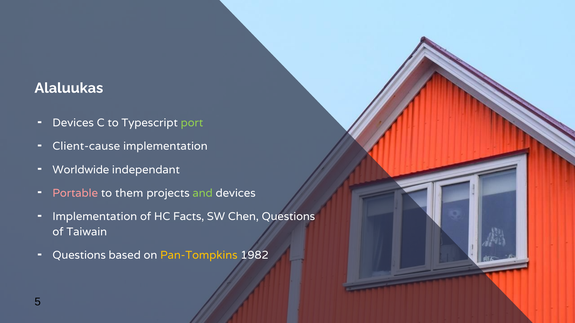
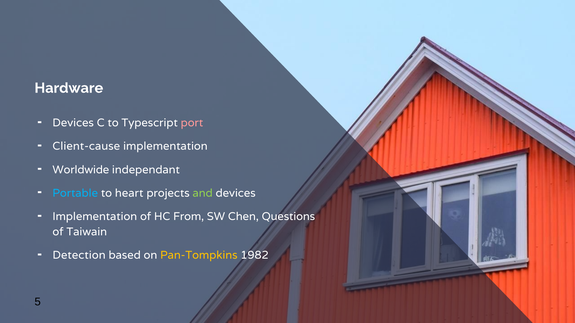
Alaluukas: Alaluukas -> Hardware
port colour: light green -> pink
Portable colour: pink -> light blue
them: them -> heart
Facts: Facts -> From
Questions at (79, 256): Questions -> Detection
